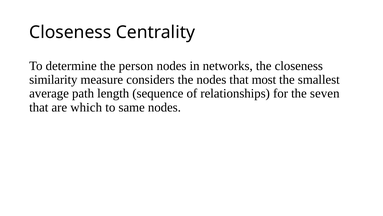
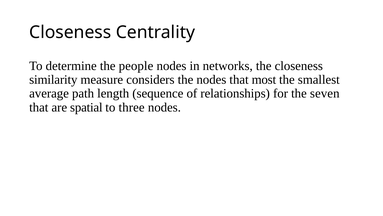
person: person -> people
which: which -> spatial
same: same -> three
